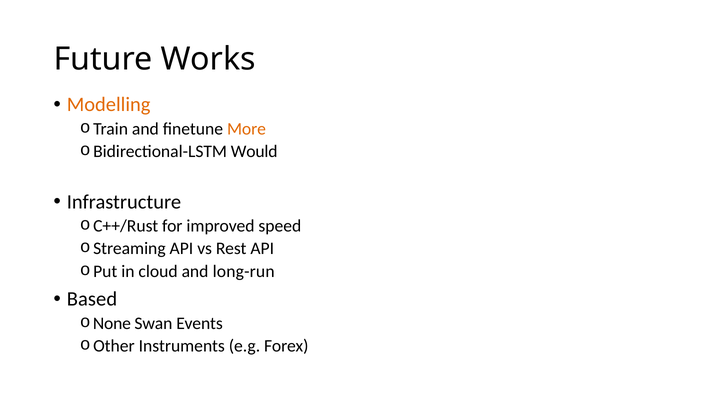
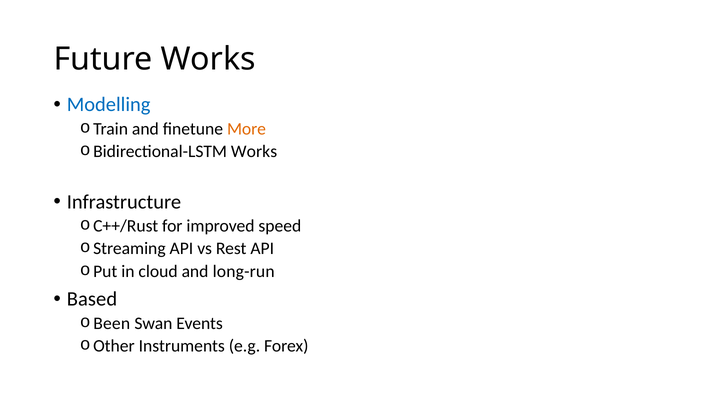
Modelling colour: orange -> blue
Bidirectional-LSTM Would: Would -> Works
None: None -> Been
